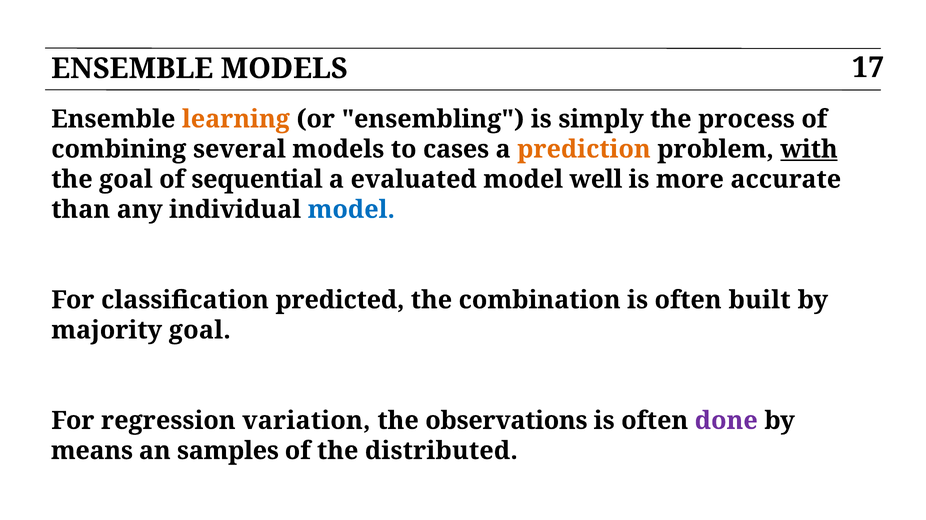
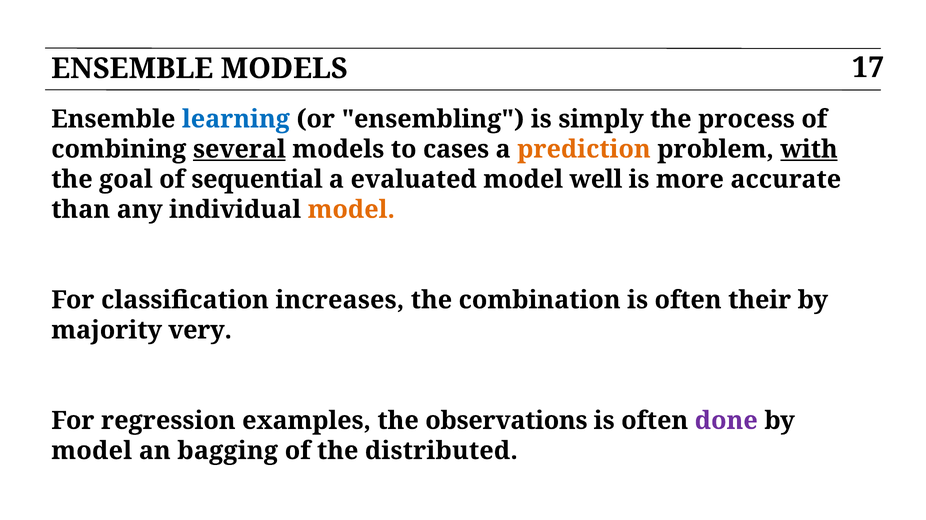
learning colour: orange -> blue
several underline: none -> present
model at (351, 210) colour: blue -> orange
predicted: predicted -> increases
built: built -> their
majority goal: goal -> very
variation: variation -> examples
means at (92, 451): means -> model
samples: samples -> bagging
